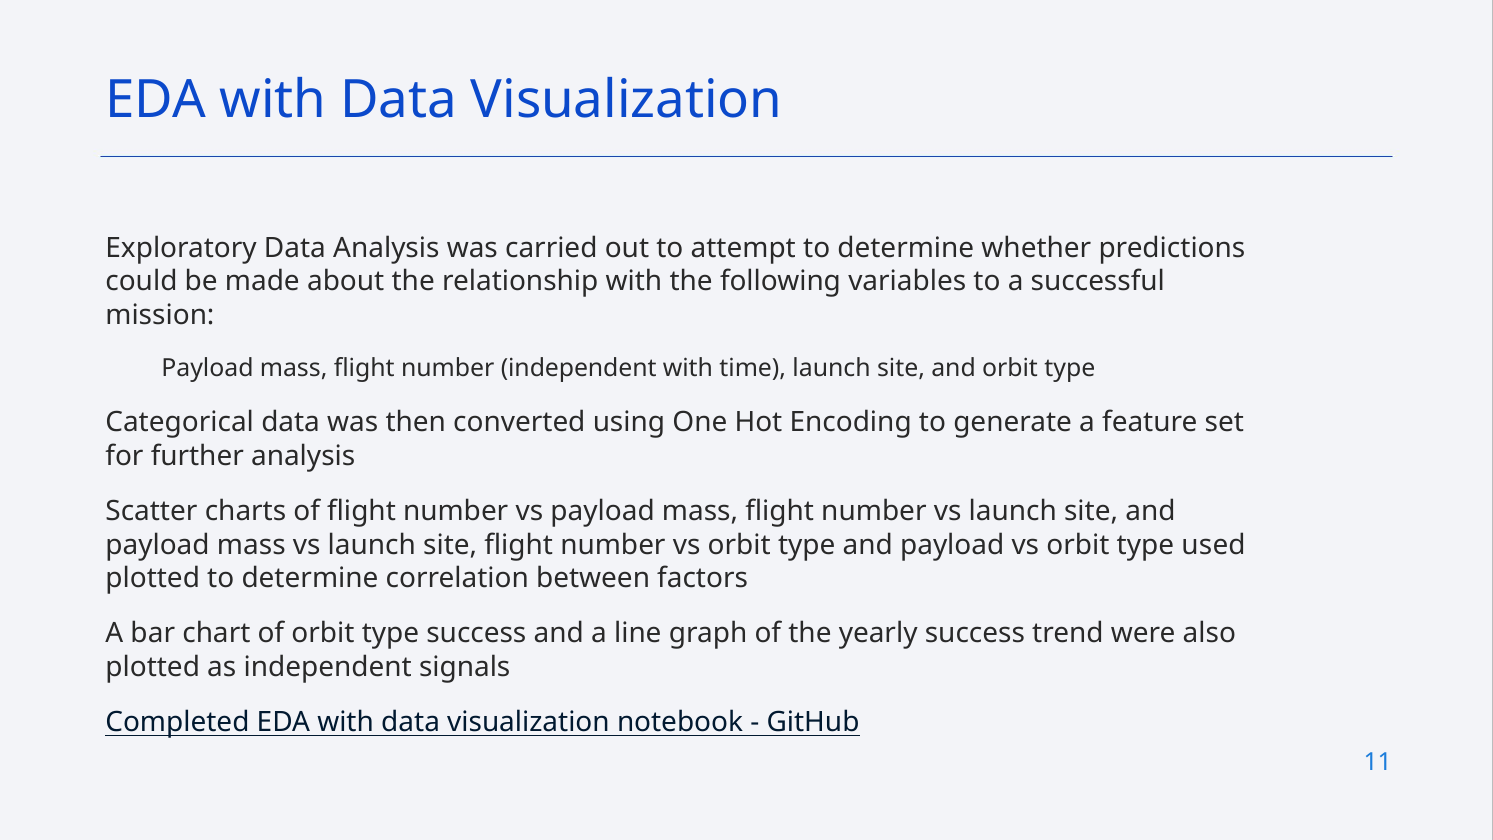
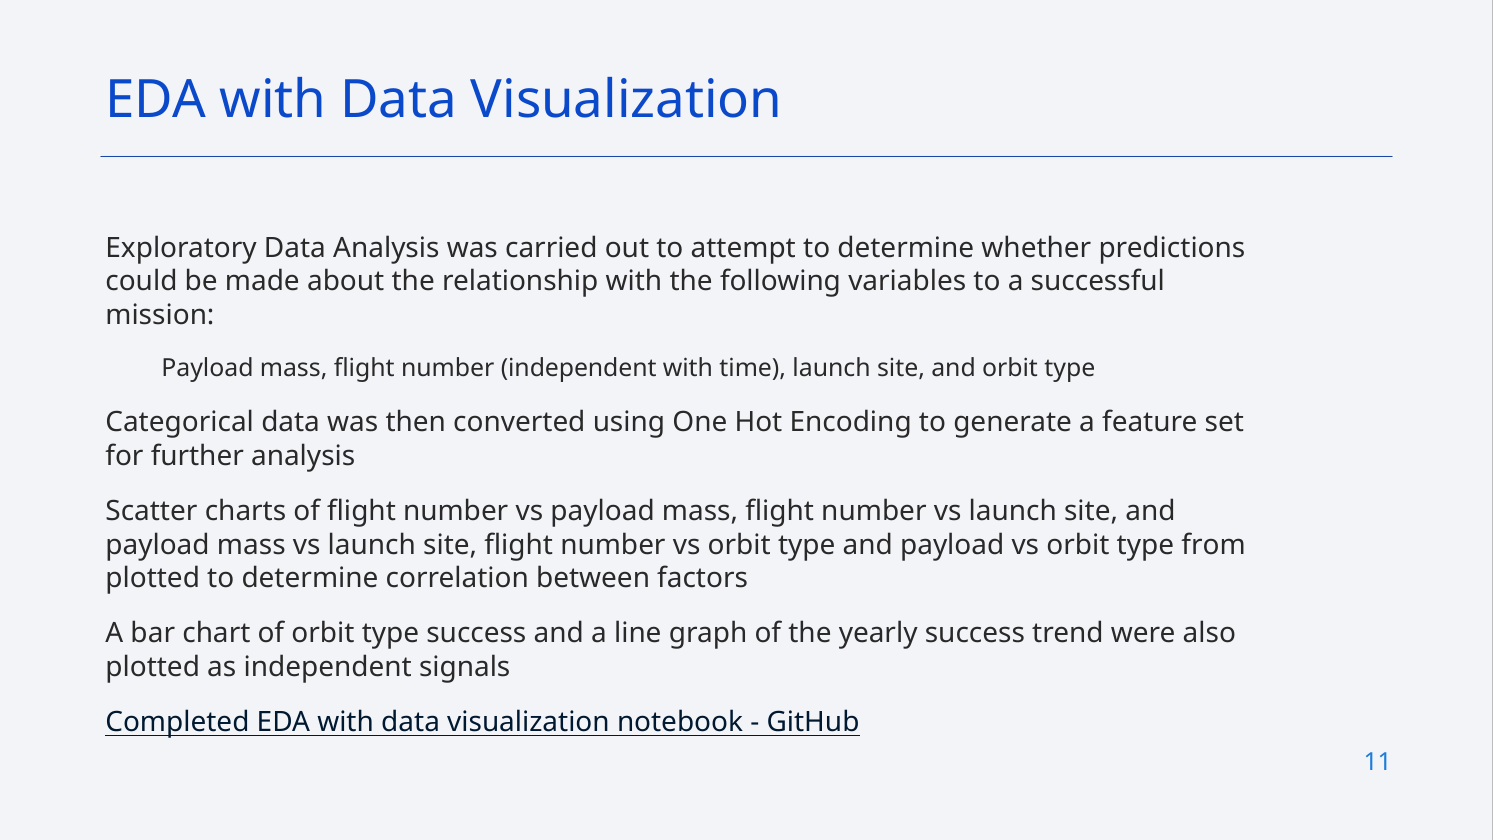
used: used -> from
